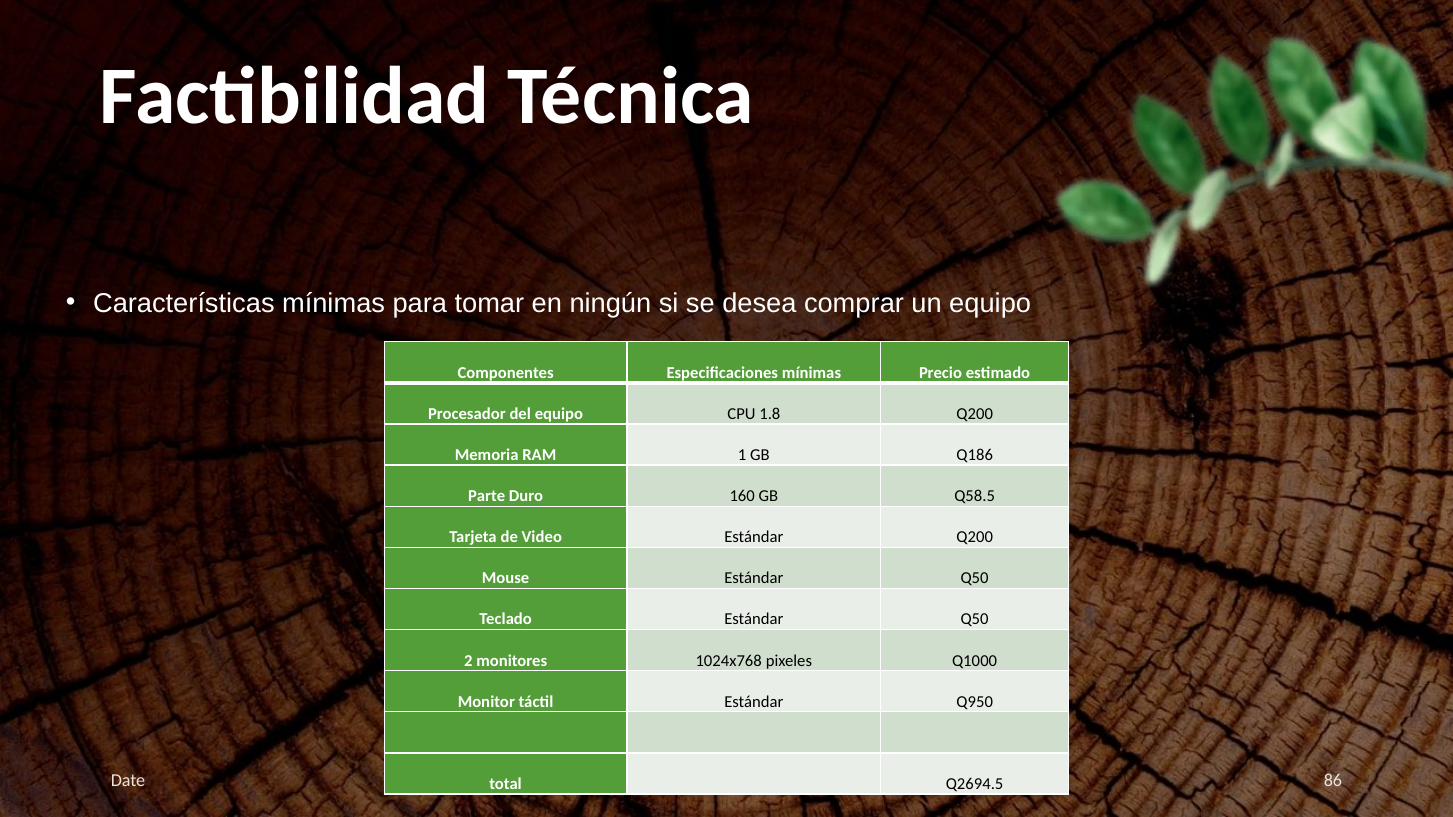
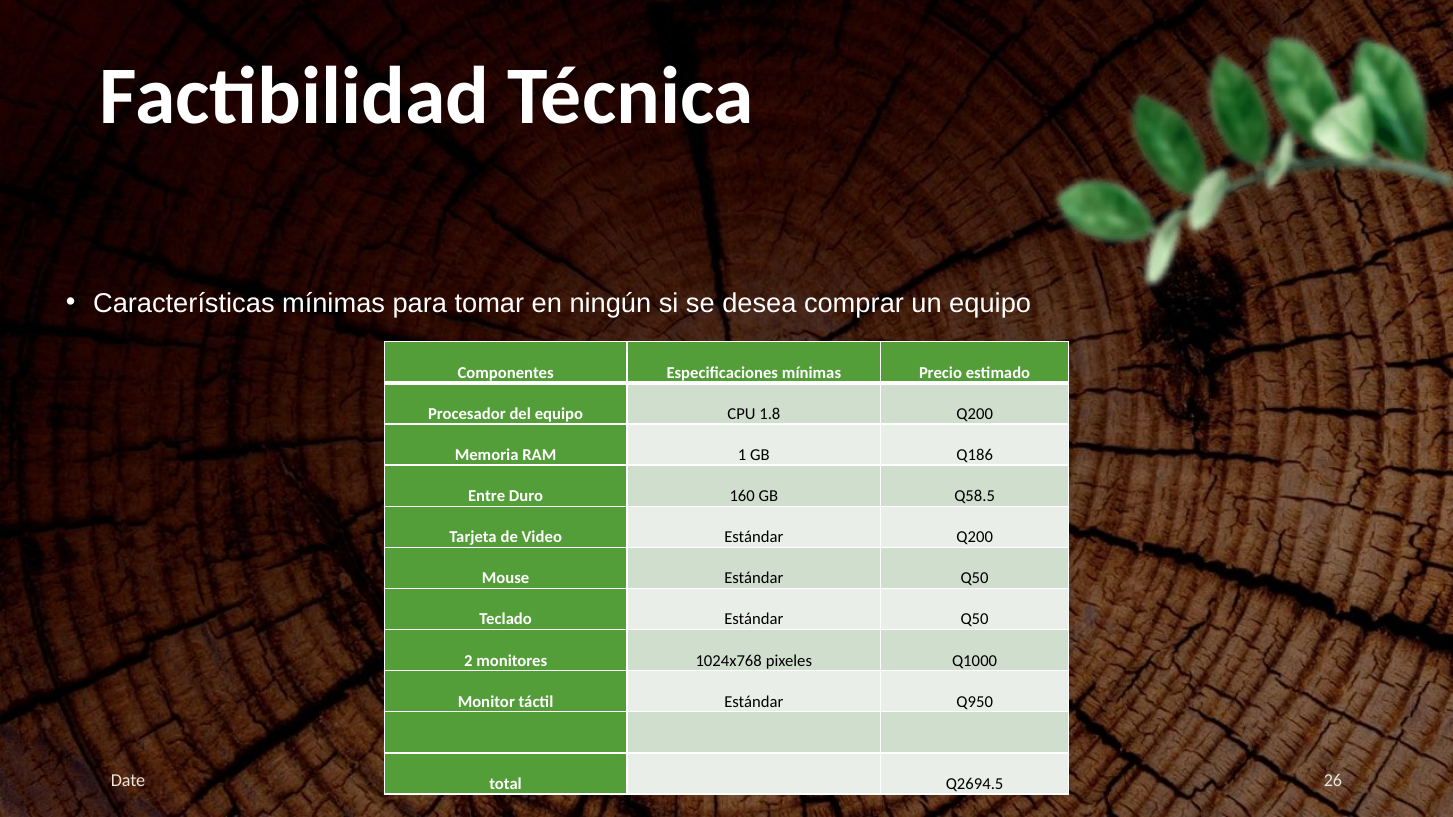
Parte: Parte -> Entre
86: 86 -> 26
